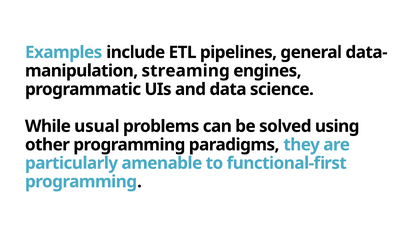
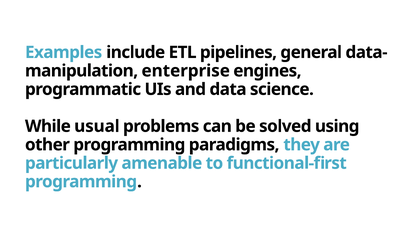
streaming: streaming -> enterprise
